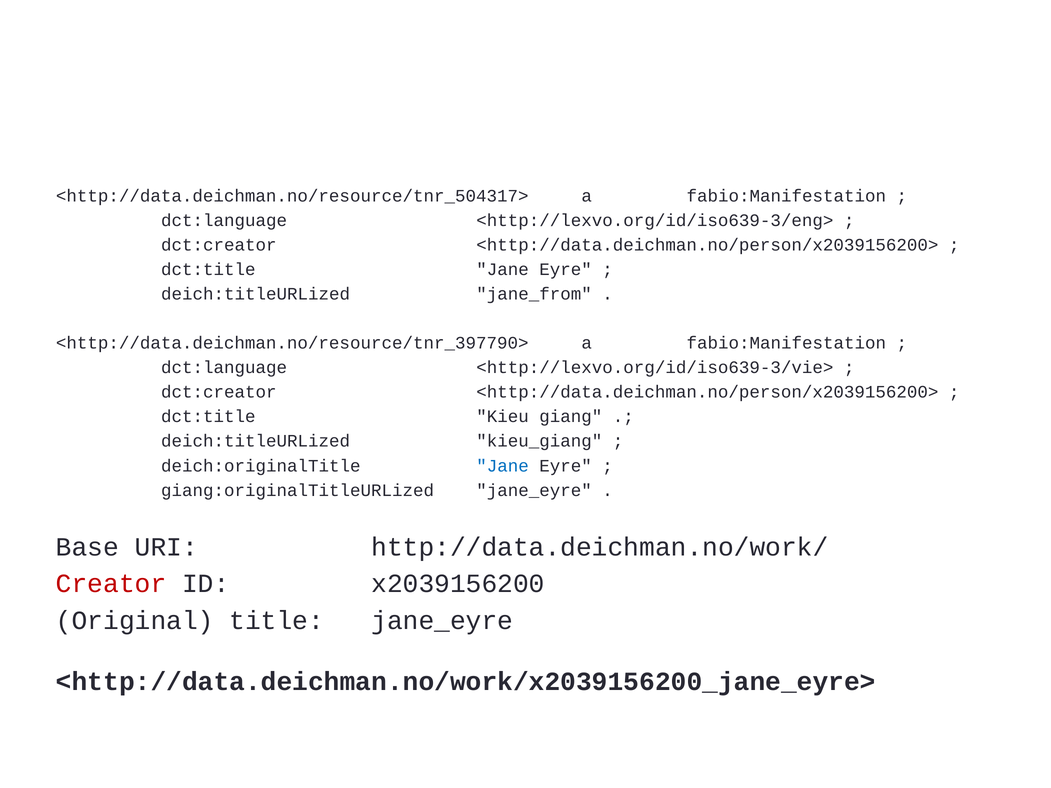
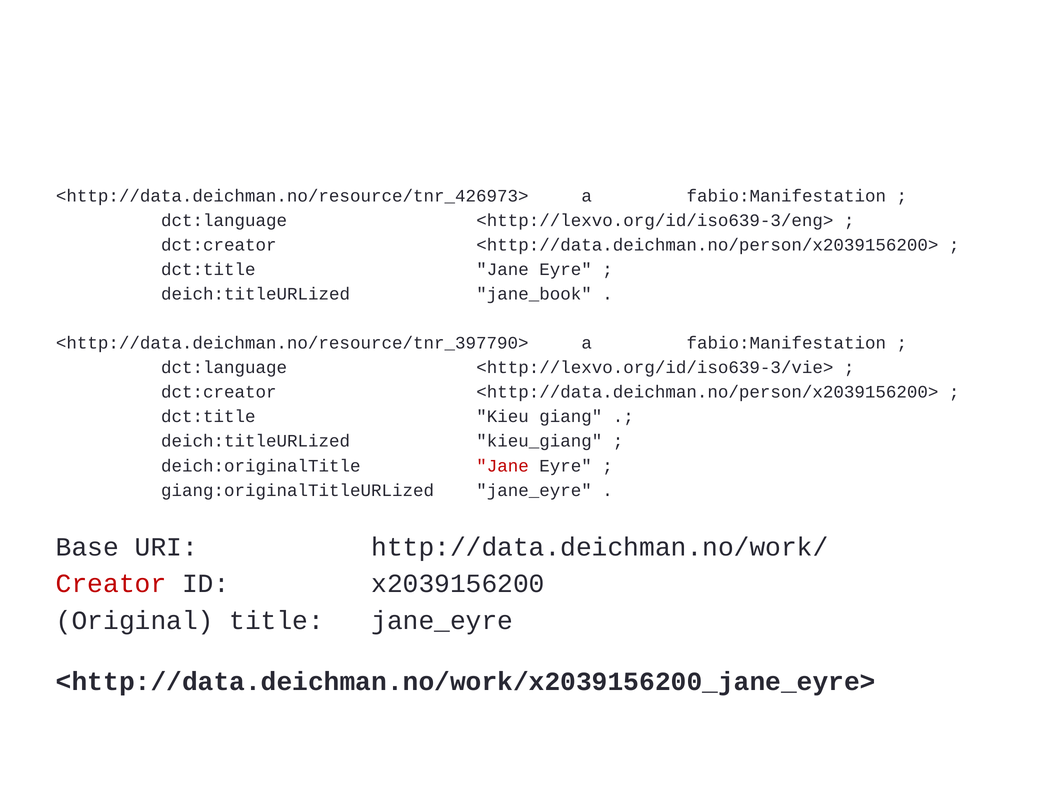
<http://data.deichman.no/resource/tnr_504317>: <http://data.deichman.no/resource/tnr_504317> -> <http://data.deichman.no/resource/tnr_426973>
jane_from: jane_from -> jane_book
Jane at (503, 466) colour: blue -> red
